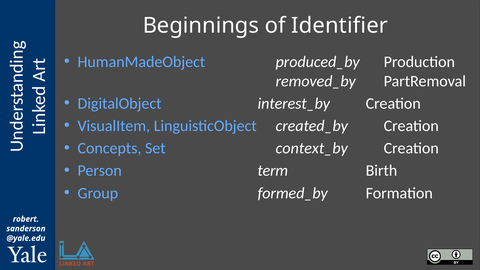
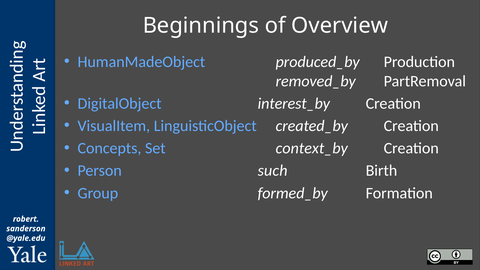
Identifier: Identifier -> Overview
term: term -> such
